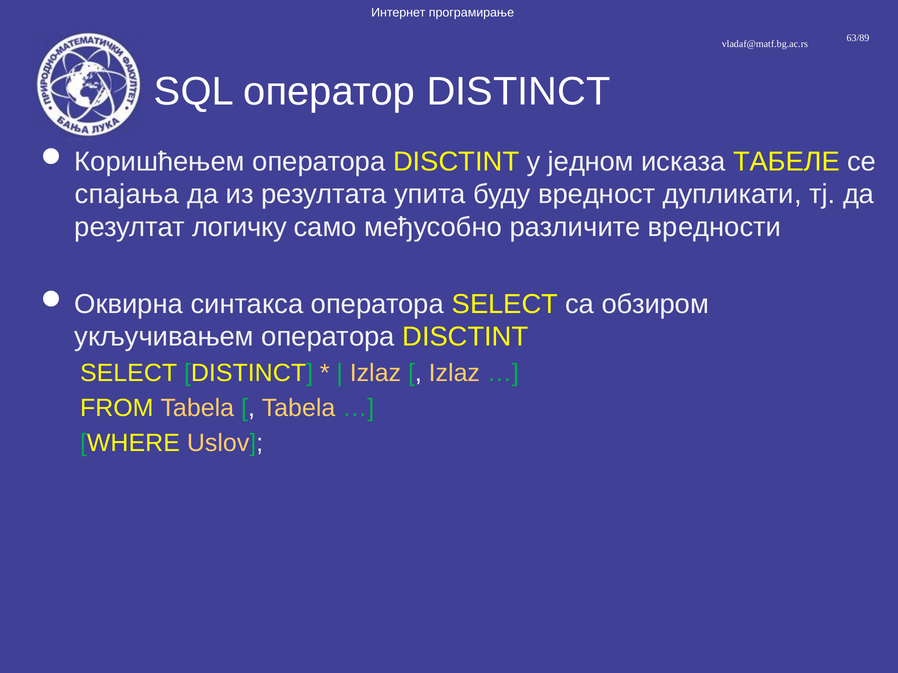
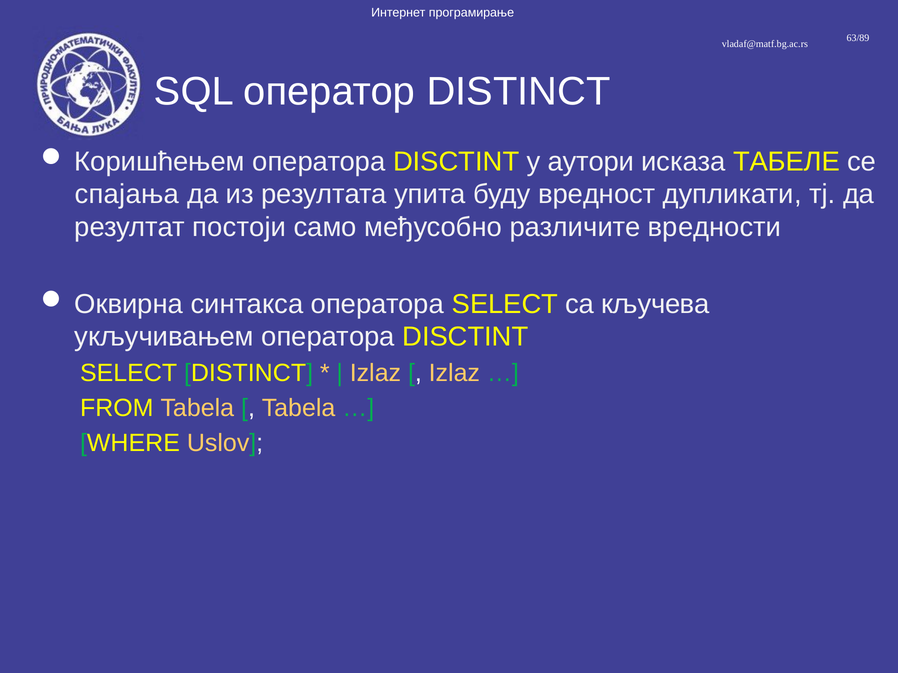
једном: једном -> аутори
логичку: логичку -> постоји
обзиром: обзиром -> кључева
